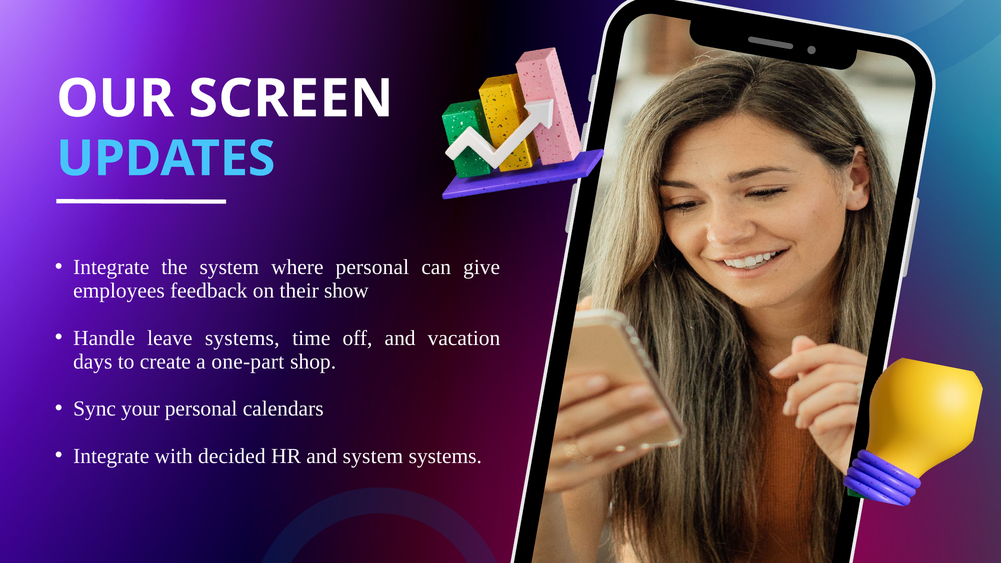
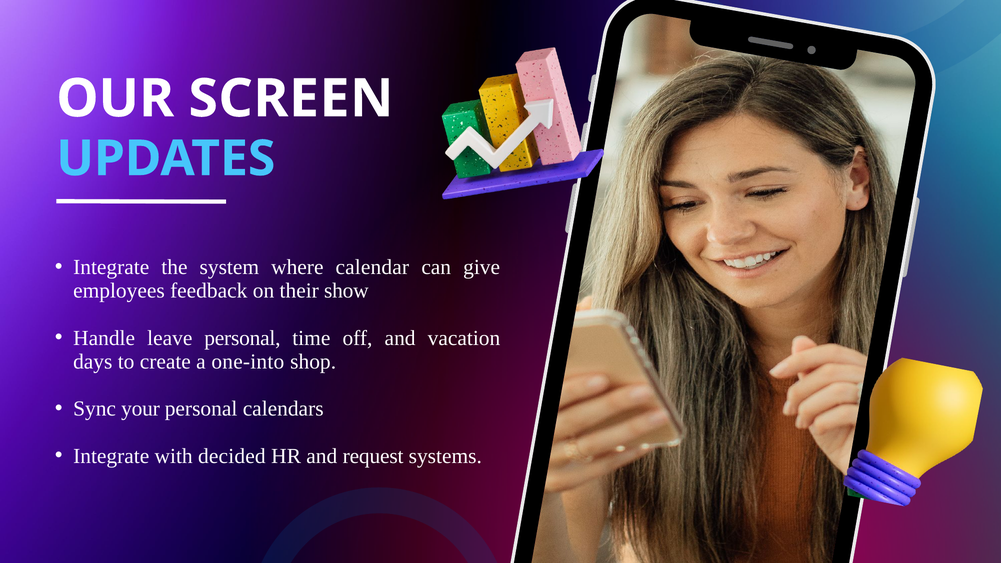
where personal: personal -> calendar
leave systems: systems -> personal
one-part: one-part -> one-into
and system: system -> request
